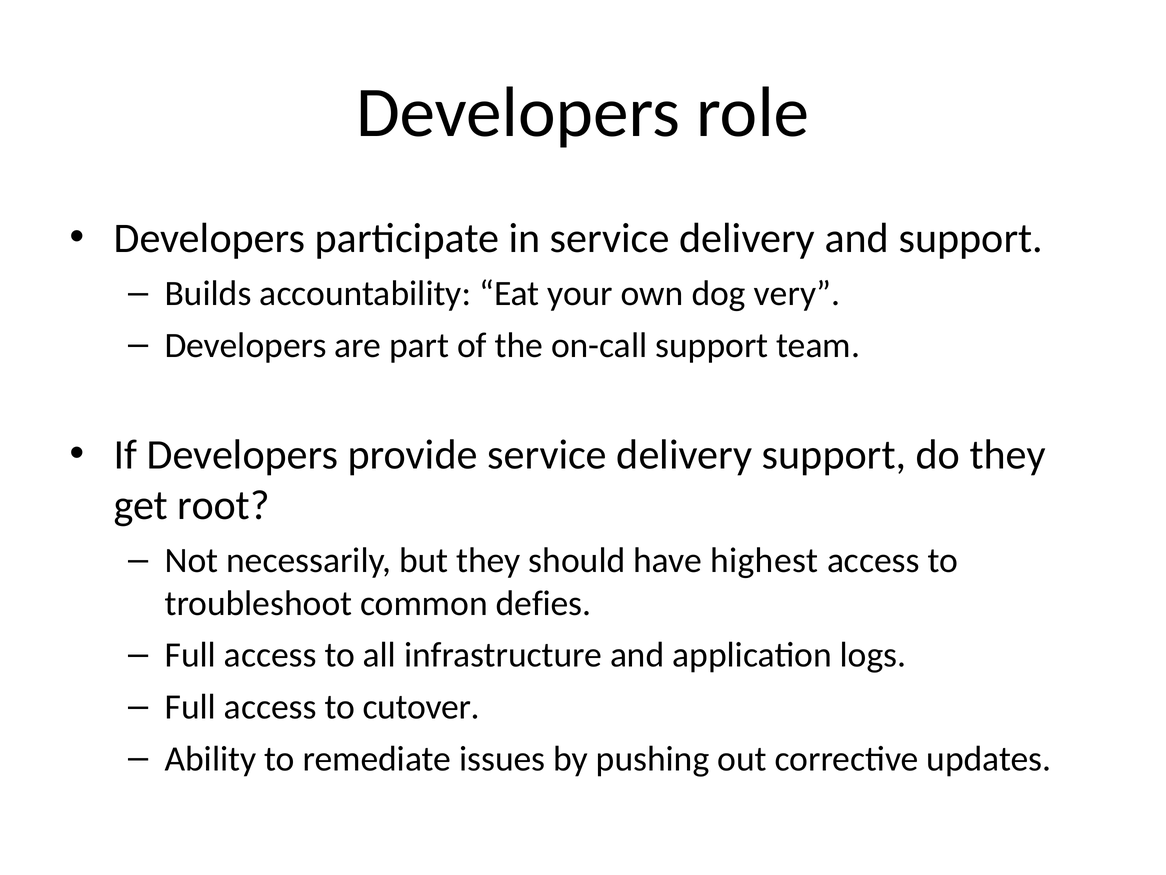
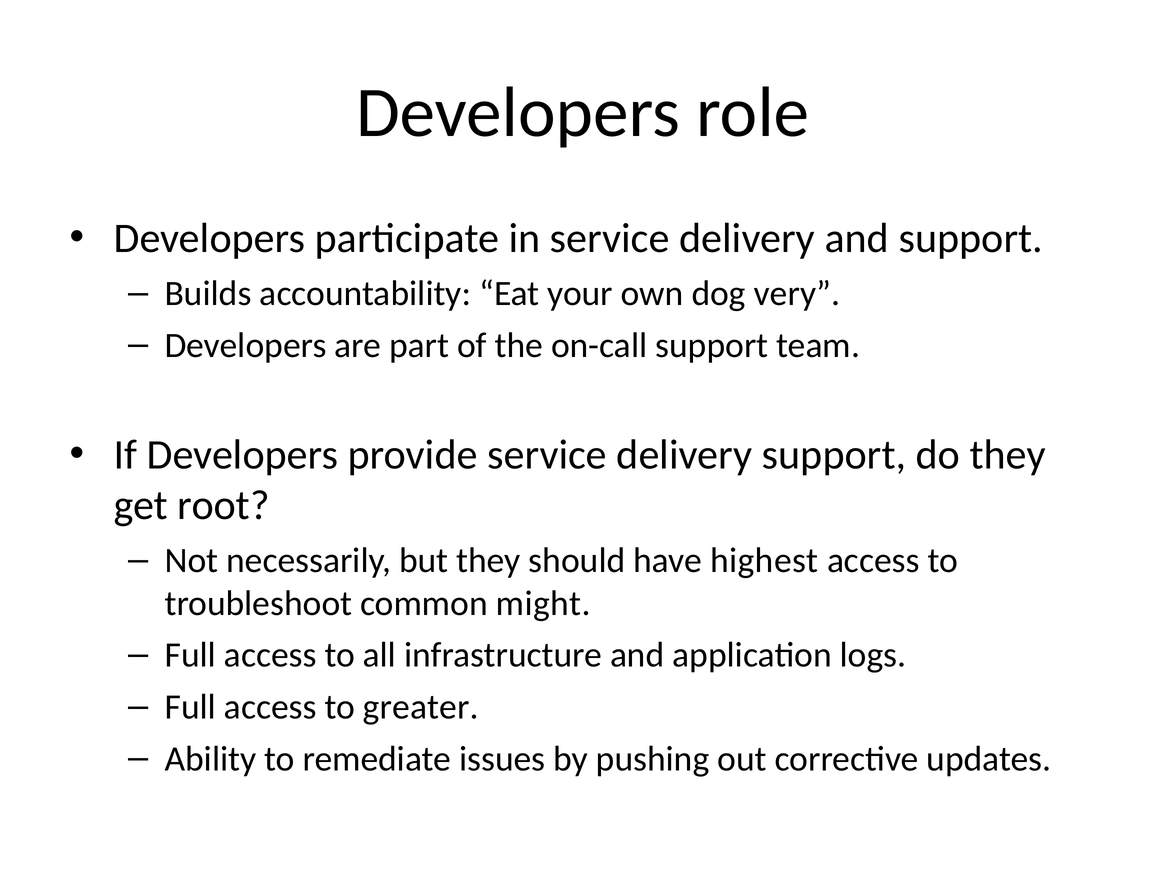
defies: defies -> might
cutover: cutover -> greater
